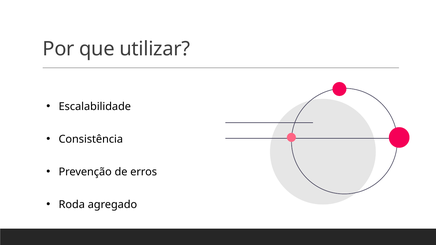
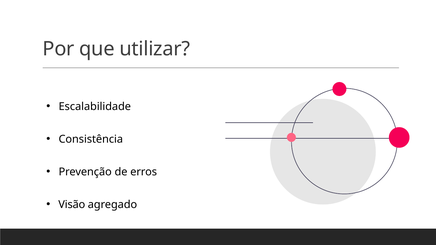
Roda: Roda -> Visão
